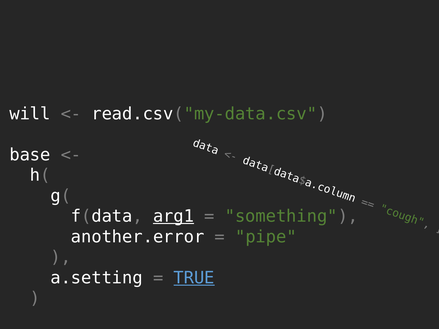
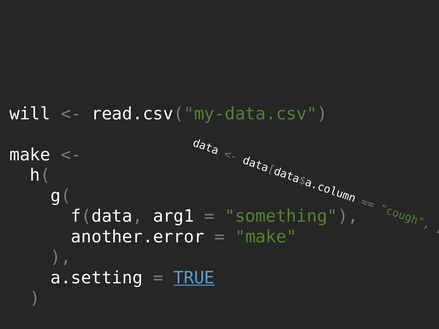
base at (30, 155): base -> make
arg1 underline: present -> none
pipe at (266, 237): pipe -> make
